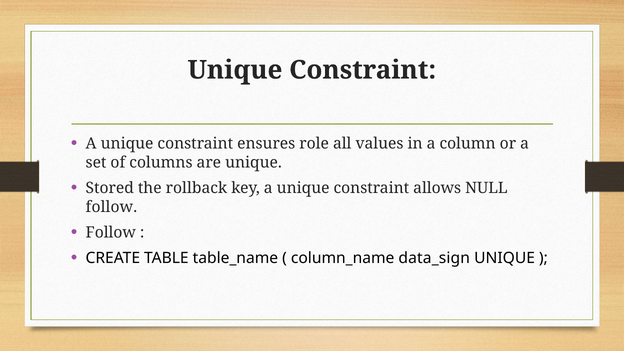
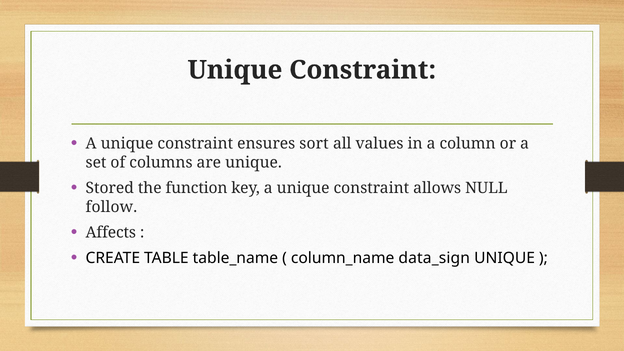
role: role -> sort
rollback: rollback -> function
Follow at (111, 233): Follow -> Affects
